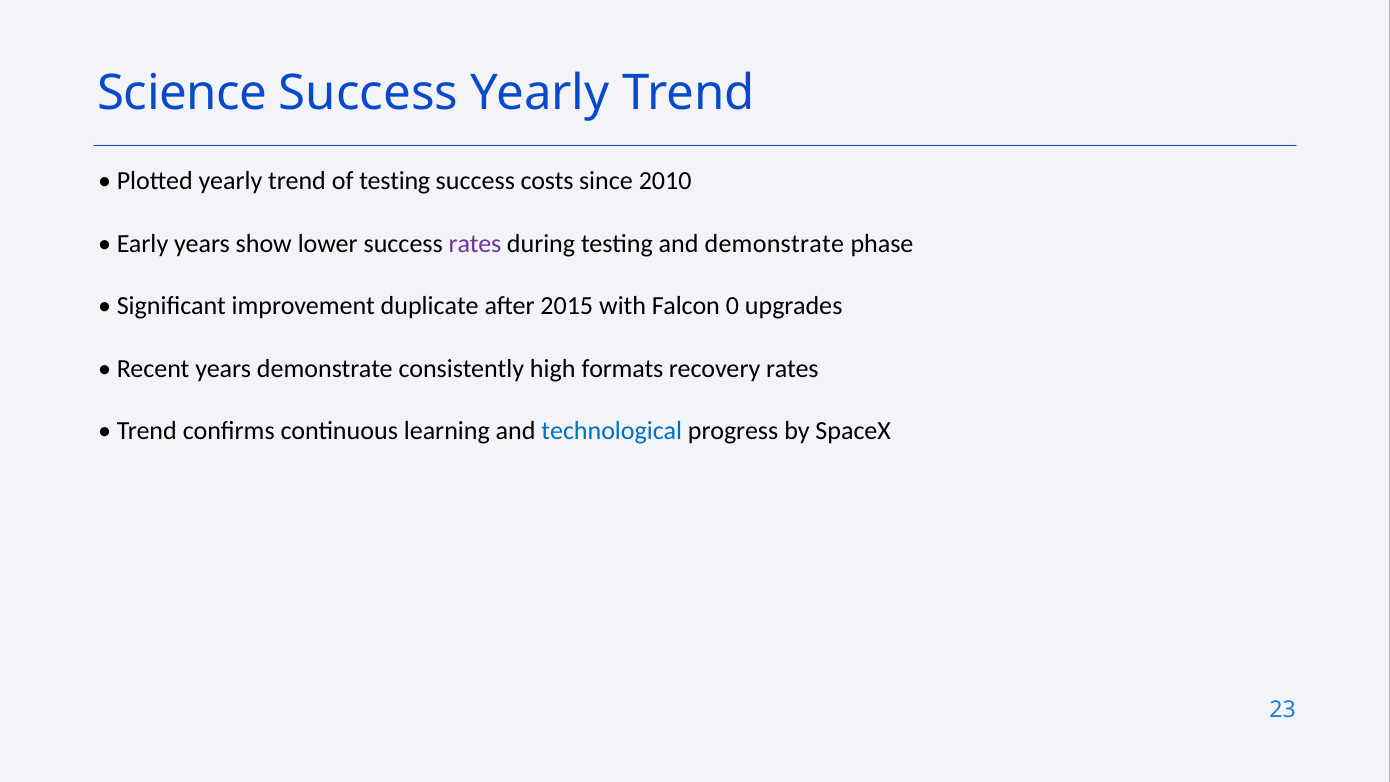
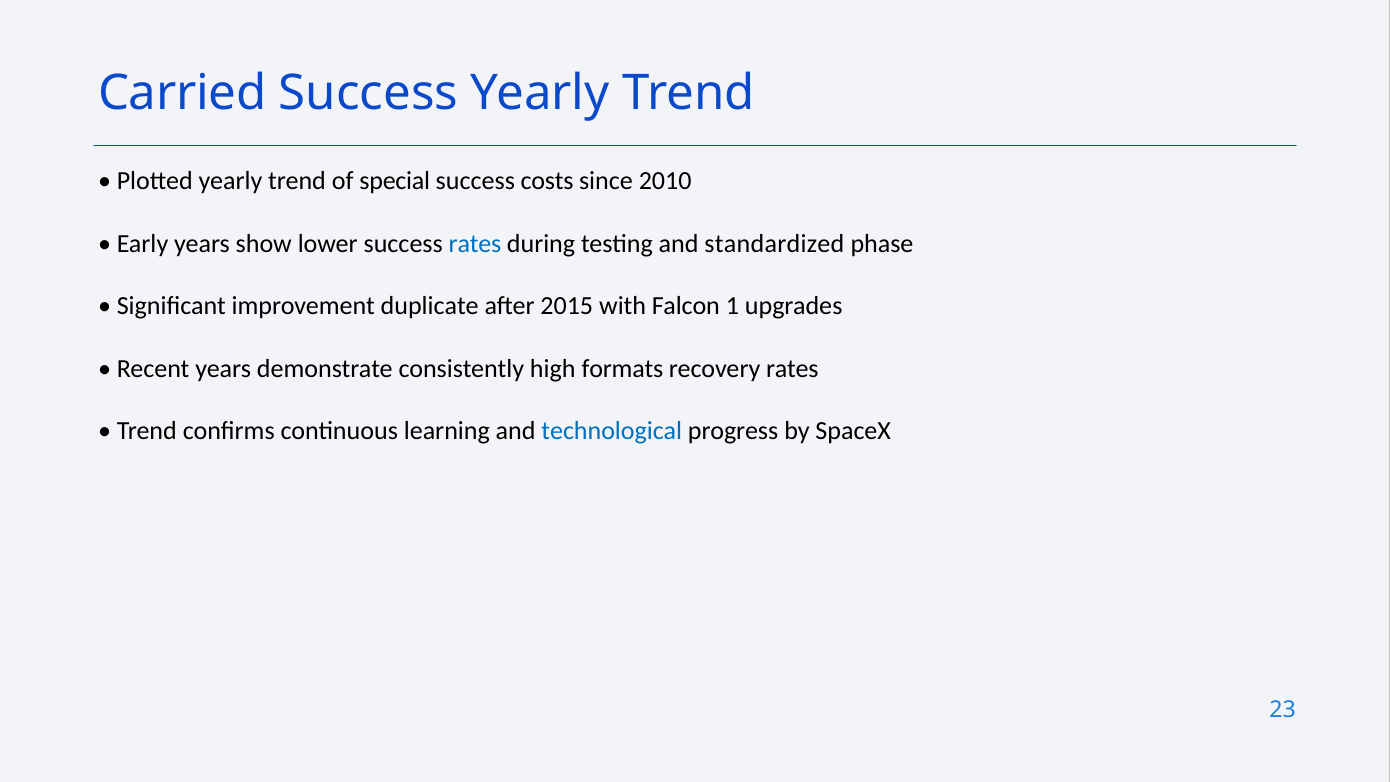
Science: Science -> Carried
of testing: testing -> special
rates at (475, 243) colour: purple -> blue
and demonstrate: demonstrate -> standardized
0: 0 -> 1
